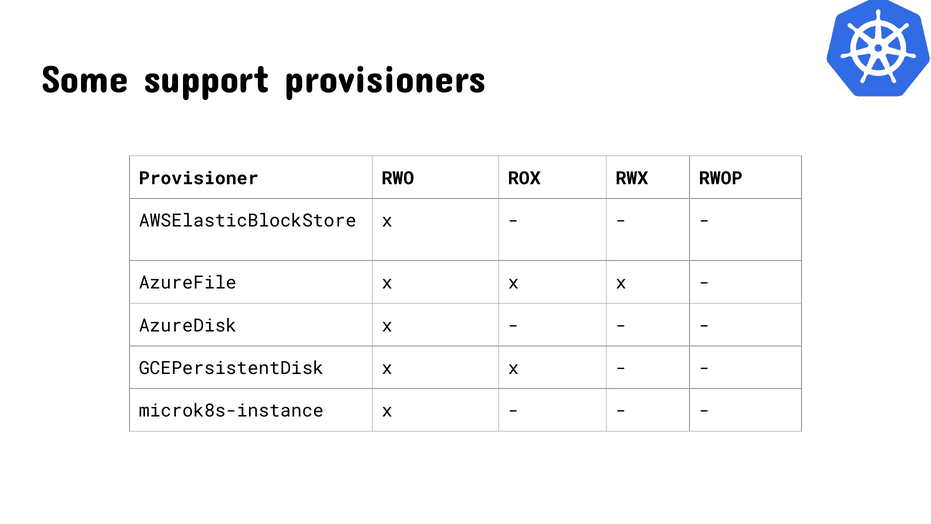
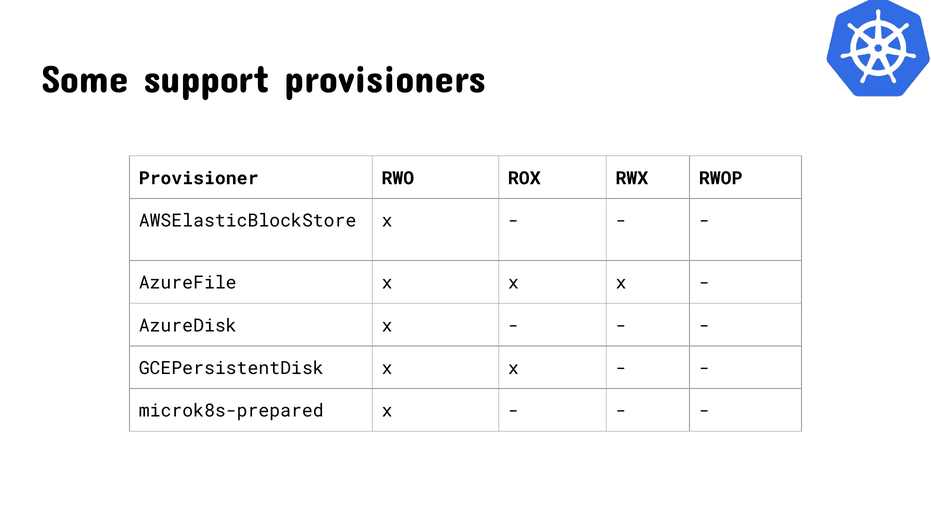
microk8s-instance: microk8s-instance -> microk8s-prepared
